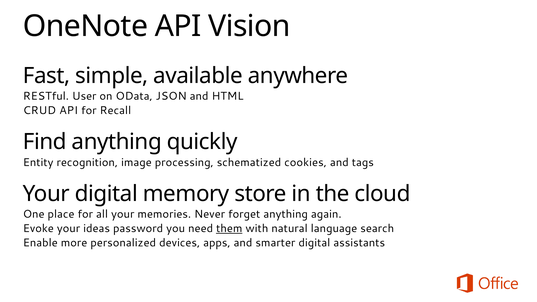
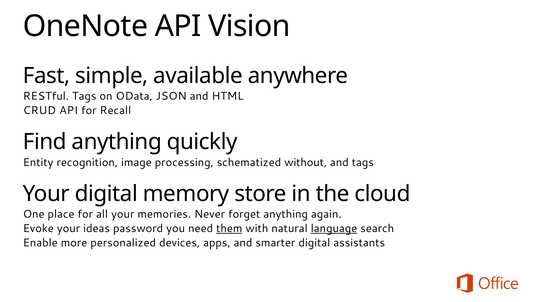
RESTful User: User -> Tags
cookies: cookies -> without
language underline: none -> present
